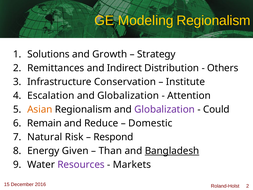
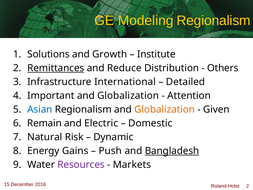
Strategy: Strategy -> Institute
Remittances underline: none -> present
Indirect: Indirect -> Reduce
Conservation: Conservation -> International
Institute: Institute -> Detailed
Escalation: Escalation -> Important
Asian colour: orange -> blue
Globalization at (165, 109) colour: purple -> orange
Could: Could -> Given
Reduce: Reduce -> Electric
Respond: Respond -> Dynamic
Given: Given -> Gains
Than: Than -> Push
